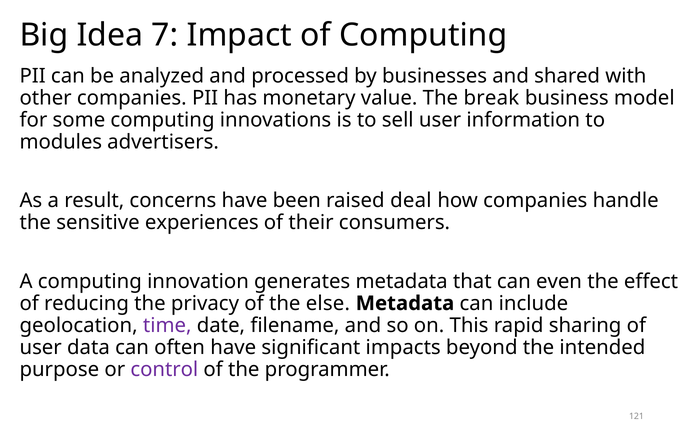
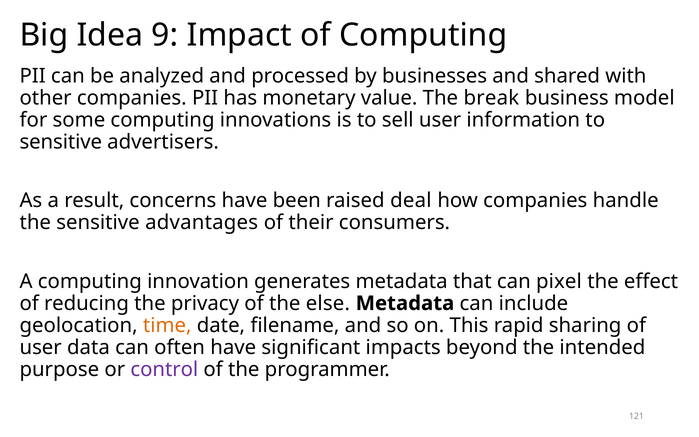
7: 7 -> 9
modules at (61, 142): modules -> sensitive
experiences: experiences -> advantages
even: even -> pixel
time colour: purple -> orange
